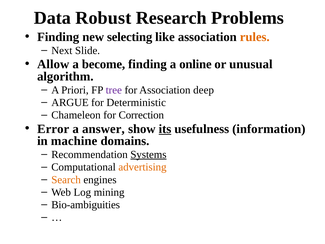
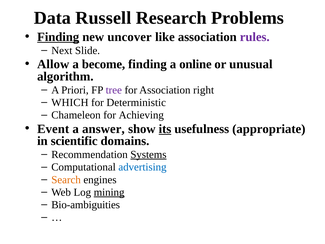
Robust: Robust -> Russell
Finding at (58, 37) underline: none -> present
selecting: selecting -> uncover
rules colour: orange -> purple
deep: deep -> right
ARGUE: ARGUE -> WHICH
Correction: Correction -> Achieving
Error: Error -> Event
information: information -> appropriate
machine: machine -> scientific
advertising colour: orange -> blue
mining underline: none -> present
